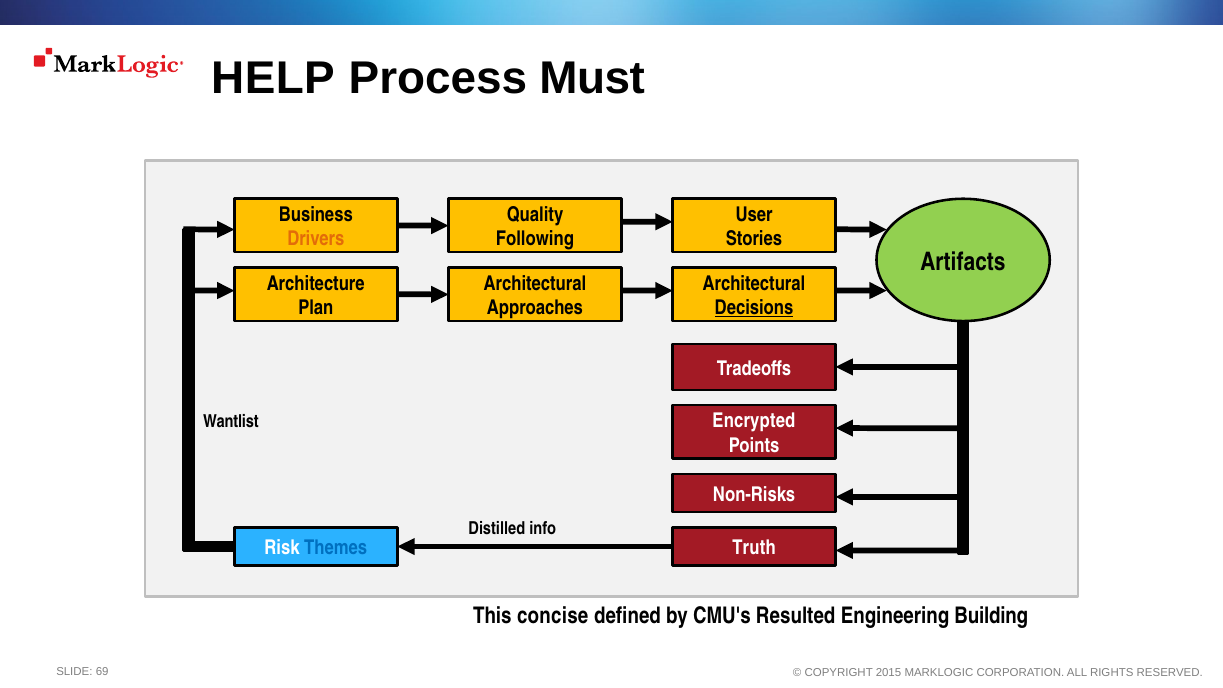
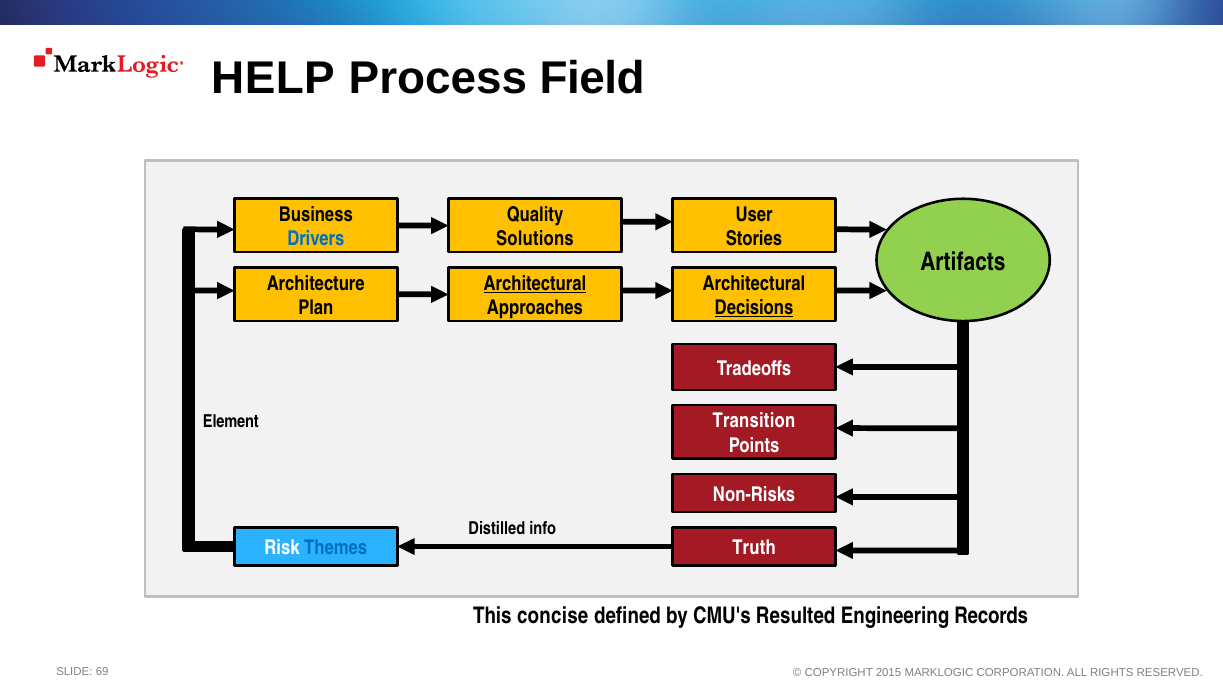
Must: Must -> Field
Drivers colour: orange -> blue
Following: Following -> Solutions
Architectural at (535, 284) underline: none -> present
Encrypted: Encrypted -> Transition
Wantlist: Wantlist -> Element
Building: Building -> Records
